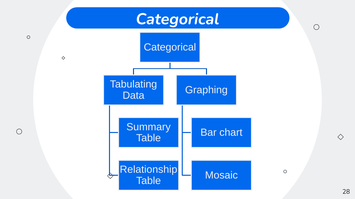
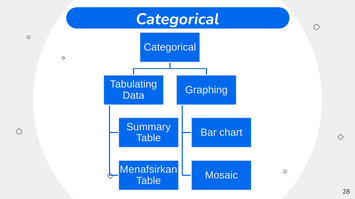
Relationship: Relationship -> Menafsirkan
